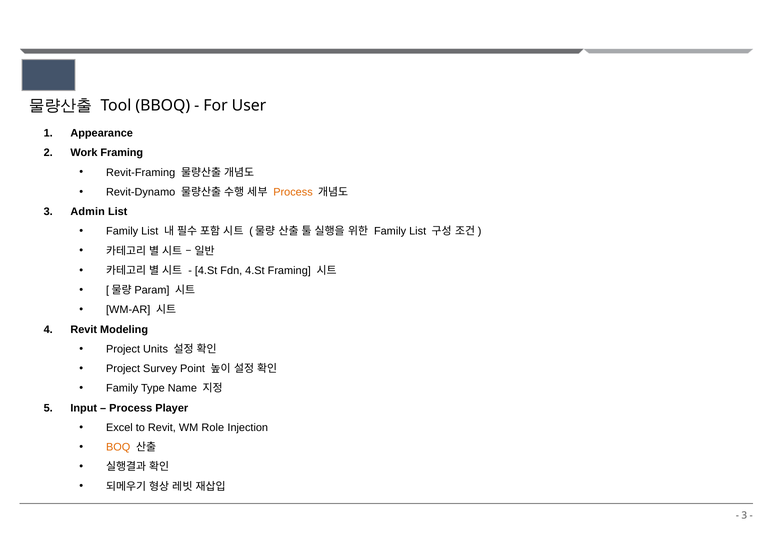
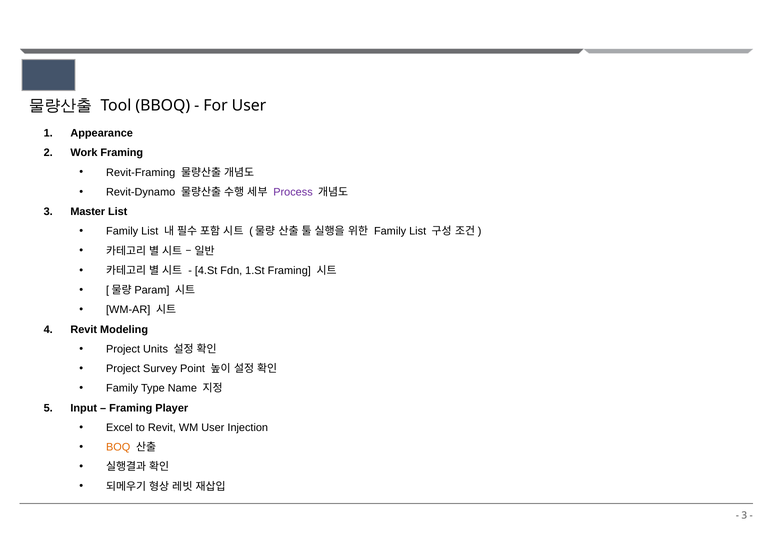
Process at (293, 192) colour: orange -> purple
Admin: Admin -> Master
Fdn 4.St: 4.St -> 1.St
Process at (131, 408): Process -> Framing
WM Role: Role -> User
